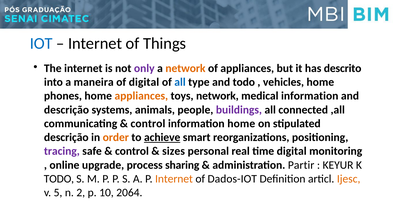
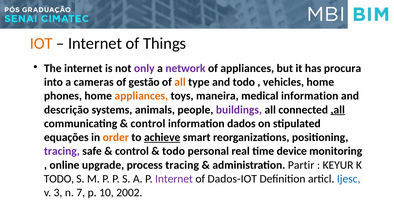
IOT colour: blue -> orange
network at (185, 68) colour: orange -> purple
descrito: descrito -> procura
maneira: maneira -> cameras
of digital: digital -> gestão
all at (180, 82) colour: blue -> orange
toys network: network -> maneira
,all underline: none -> present
information home: home -> dados
descrição at (66, 137): descrição -> equações
sizes at (174, 151): sizes -> todo
time digital: digital -> device
process sharing: sharing -> tracing
Internet at (174, 179) colour: orange -> purple
Ijesc colour: orange -> blue
5: 5 -> 3
2: 2 -> 7
2064: 2064 -> 2002
